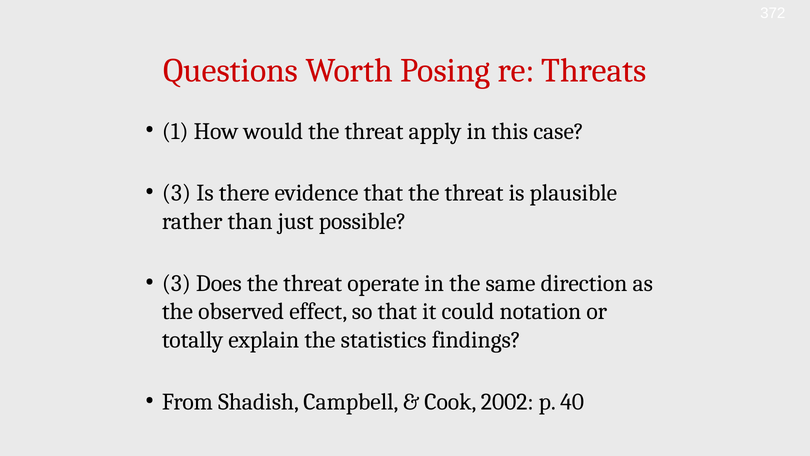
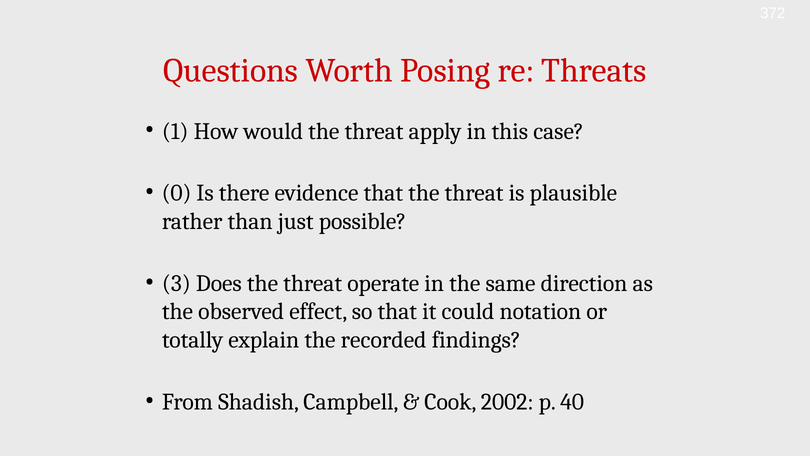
3 at (176, 193): 3 -> 0
statistics: statistics -> recorded
